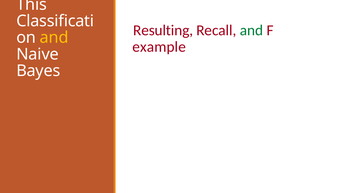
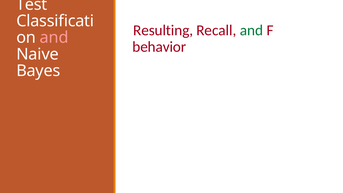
This: This -> Test
and at (54, 38) colour: yellow -> pink
example: example -> behavior
